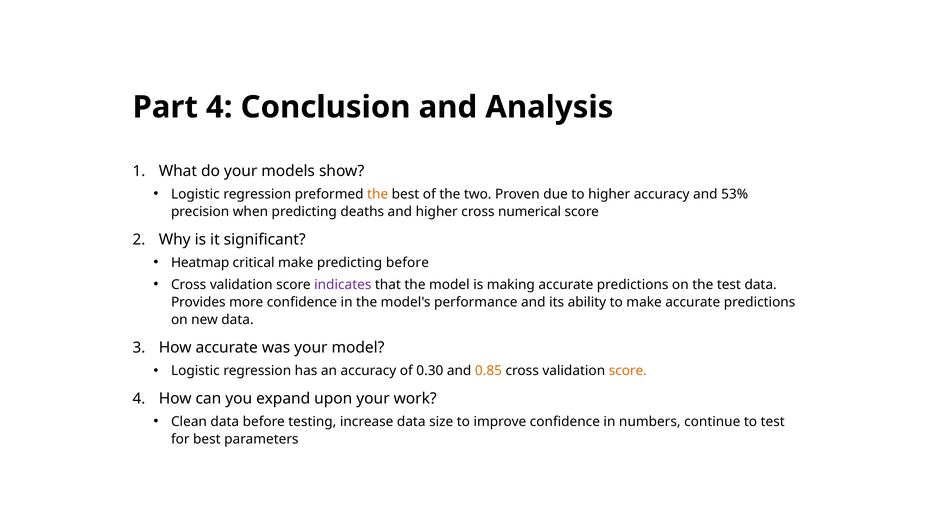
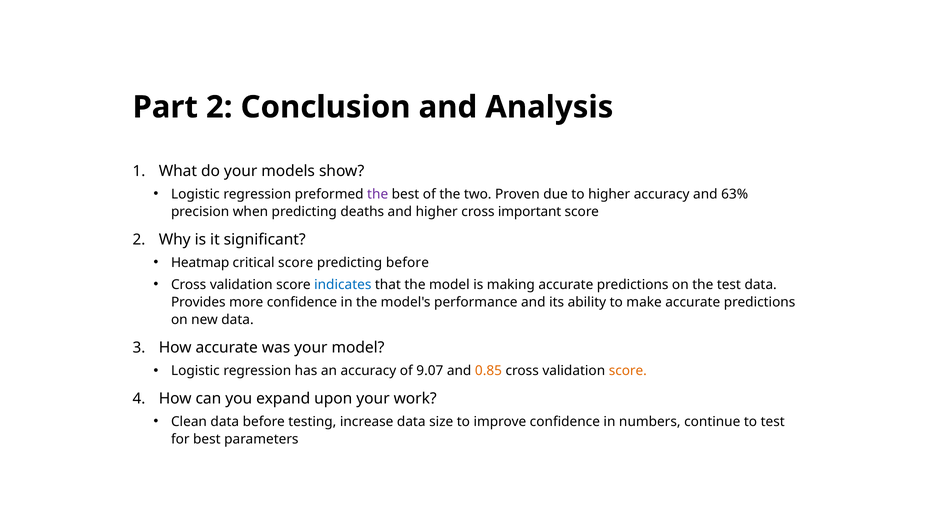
Part 4: 4 -> 2
the at (378, 194) colour: orange -> purple
53%: 53% -> 63%
numerical: numerical -> important
critical make: make -> score
indicates colour: purple -> blue
0.30: 0.30 -> 9.07
